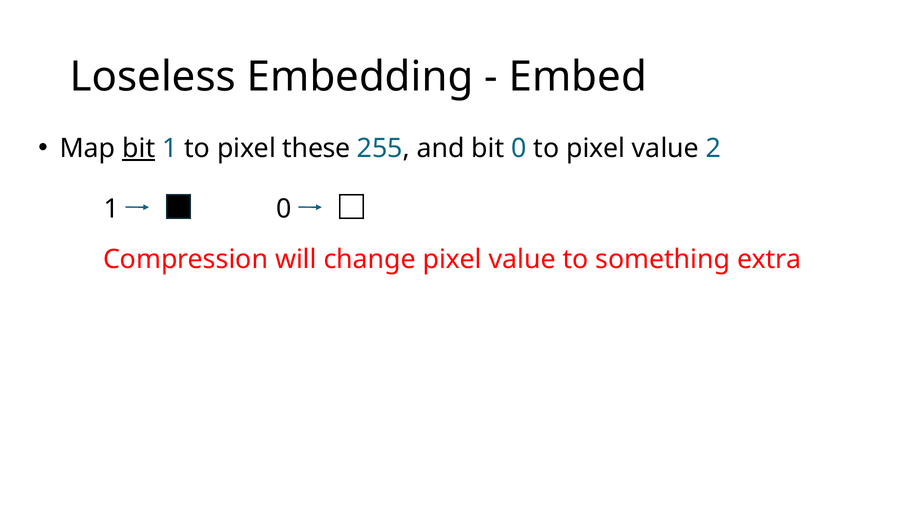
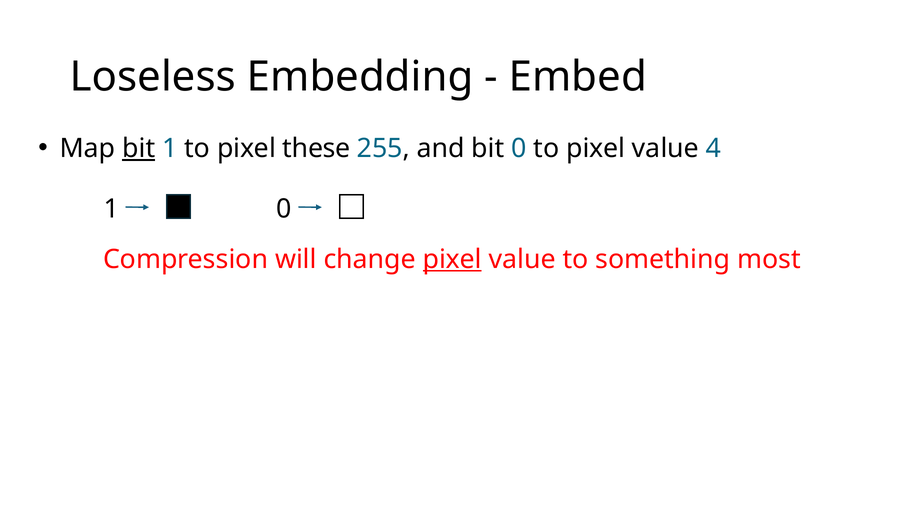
2: 2 -> 4
pixel at (452, 259) underline: none -> present
extra: extra -> most
